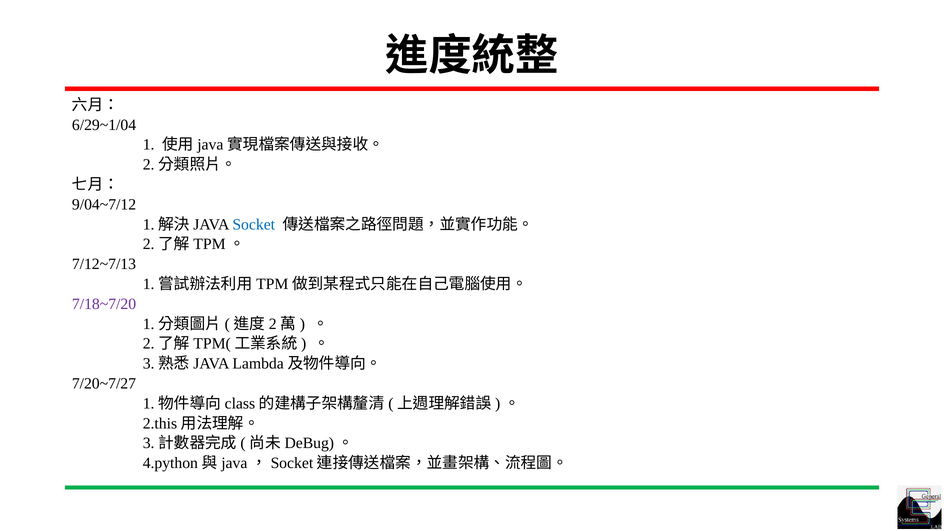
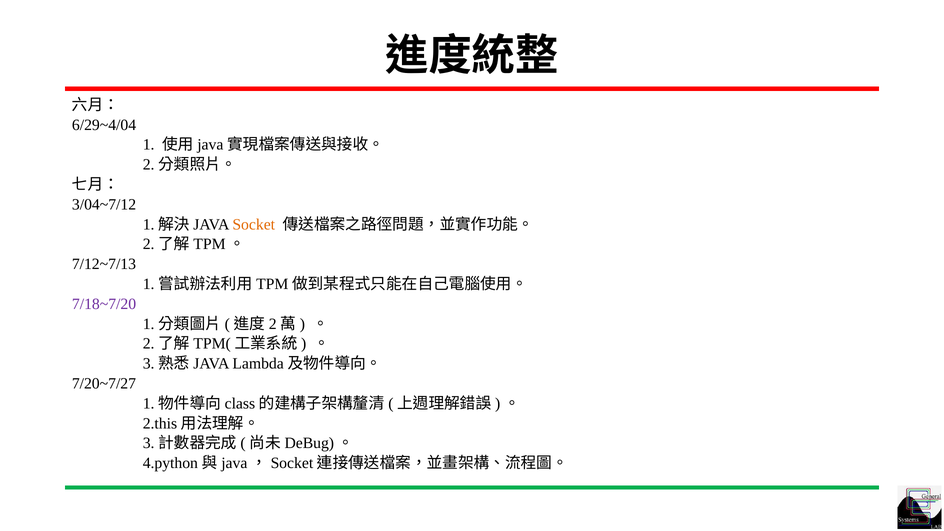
6/29~1/04: 6/29~1/04 -> 6/29~4/04
9/04~7/12: 9/04~7/12 -> 3/04~7/12
Socket colour: blue -> orange
